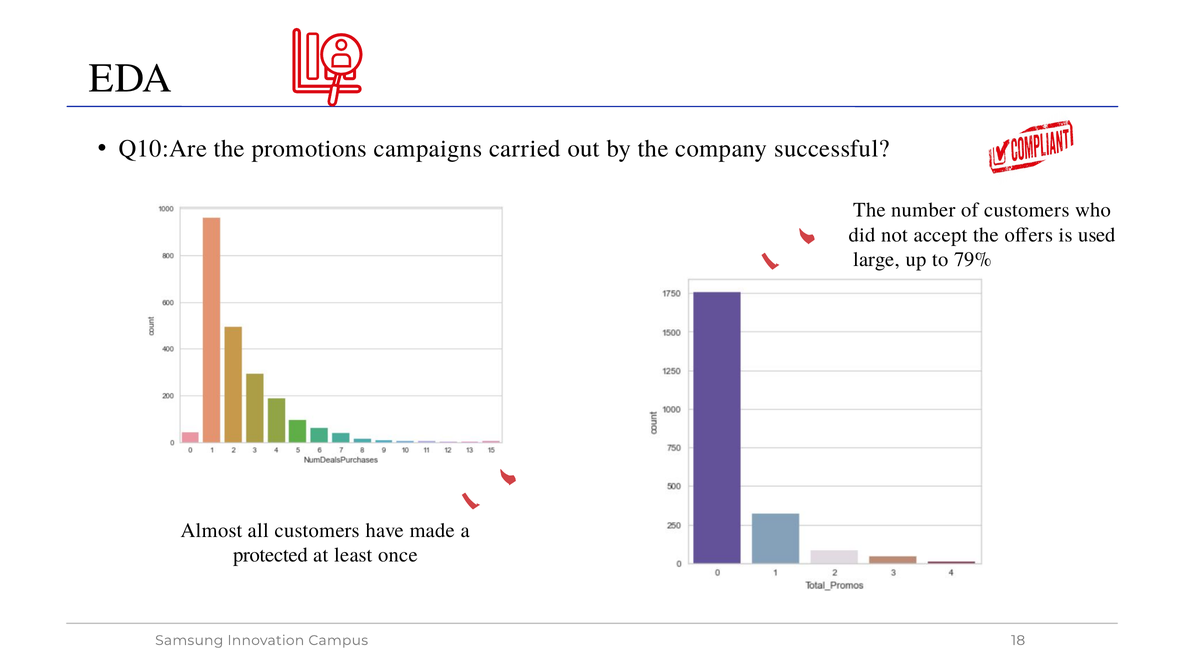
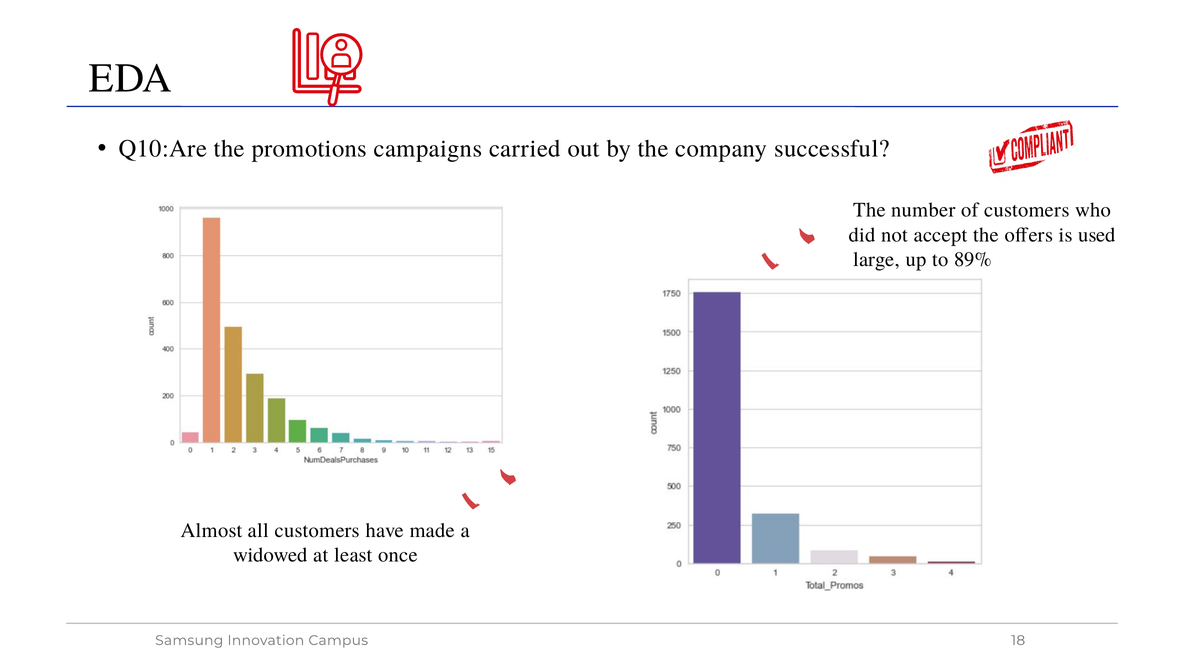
79%: 79% -> 89%
protected: protected -> widowed
